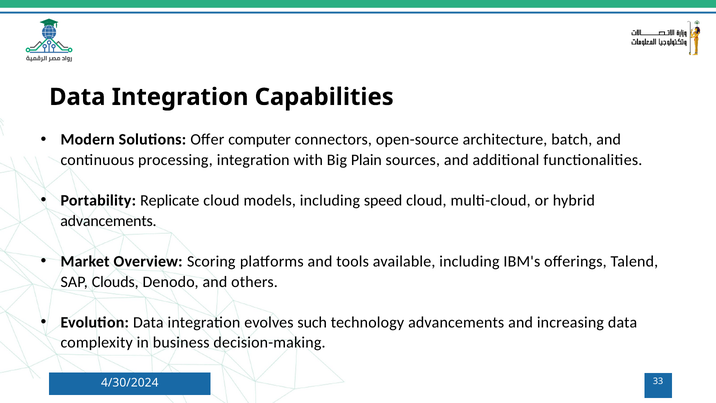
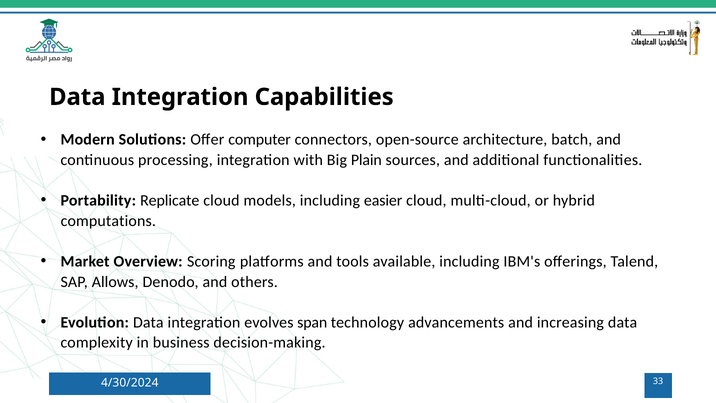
speed: speed -> easier
advancements at (108, 221): advancements -> computations
Clouds: Clouds -> Allows
such: such -> span
